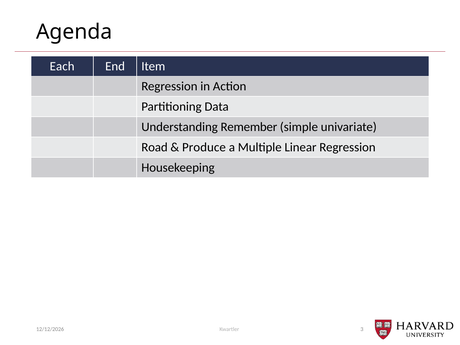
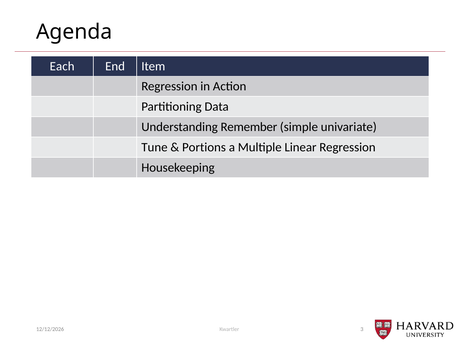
Road: Road -> Tune
Produce: Produce -> Portions
